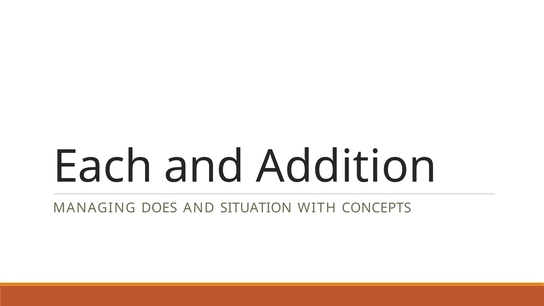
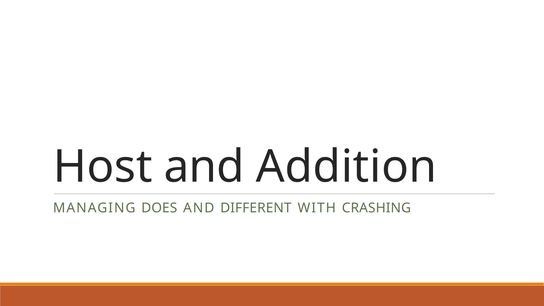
Each: Each -> Host
SITUATION: SITUATION -> DIFFERENT
CONCEPTS: CONCEPTS -> CRASHING
